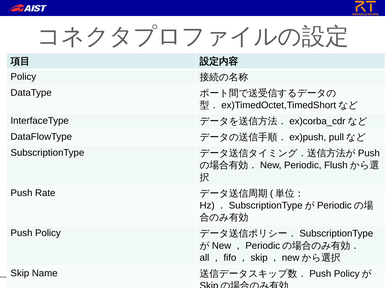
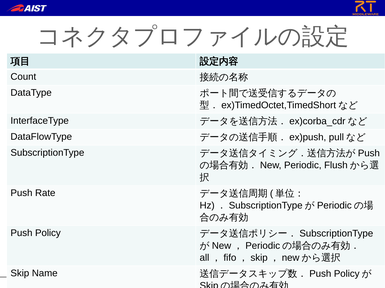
Policy at (23, 77): Policy -> Count
